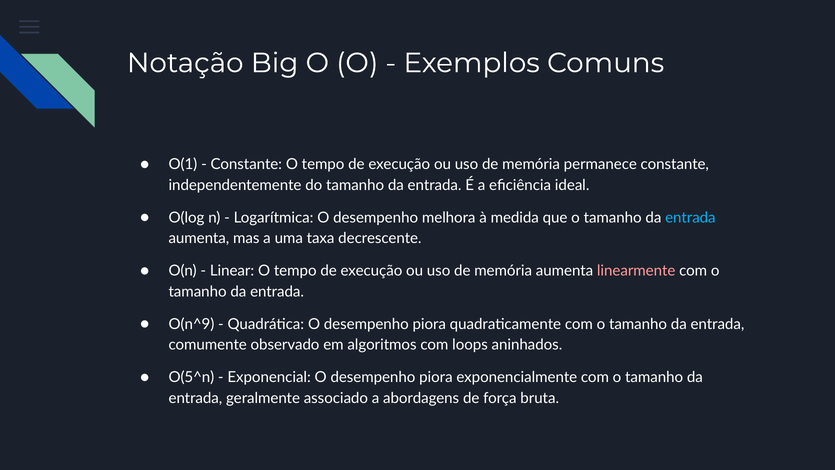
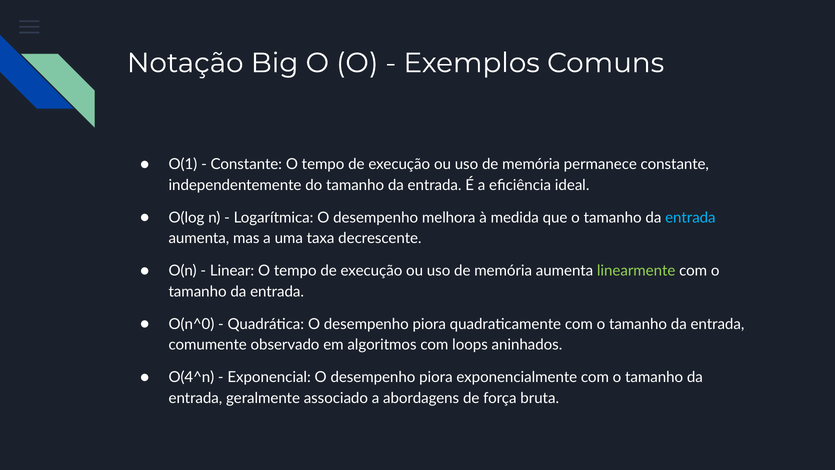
linearmente colour: pink -> light green
O(n^9: O(n^9 -> O(n^0
O(5^n: O(5^n -> O(4^n
